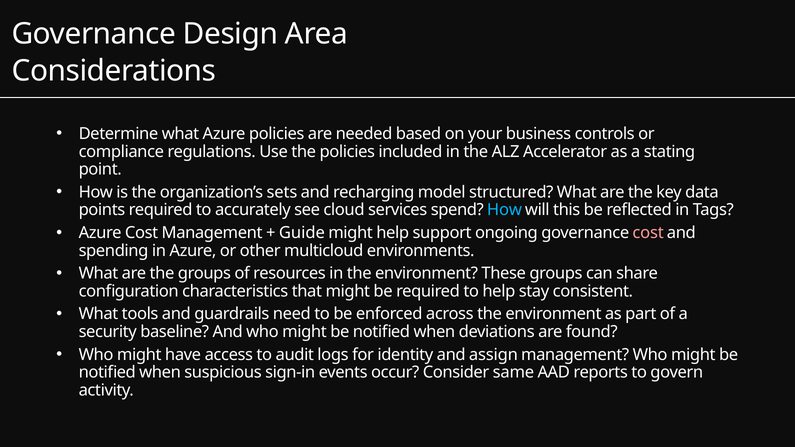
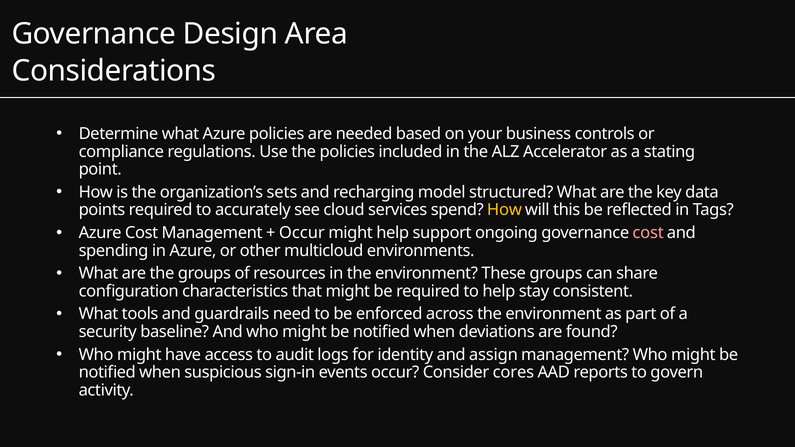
How at (504, 210) colour: light blue -> yellow
Guide at (302, 233): Guide -> Occur
same: same -> cores
